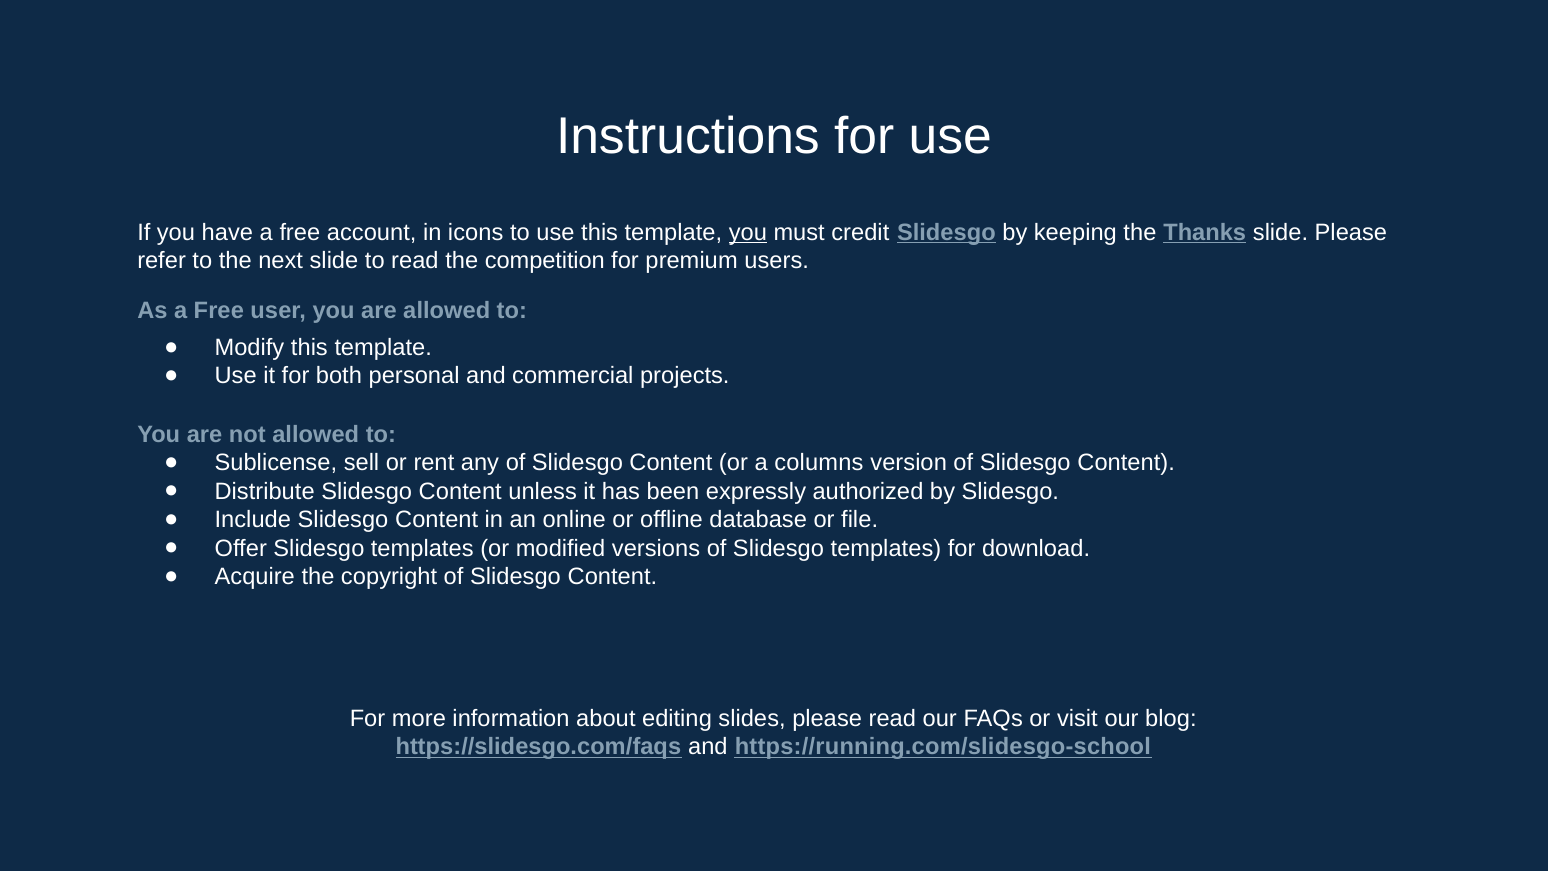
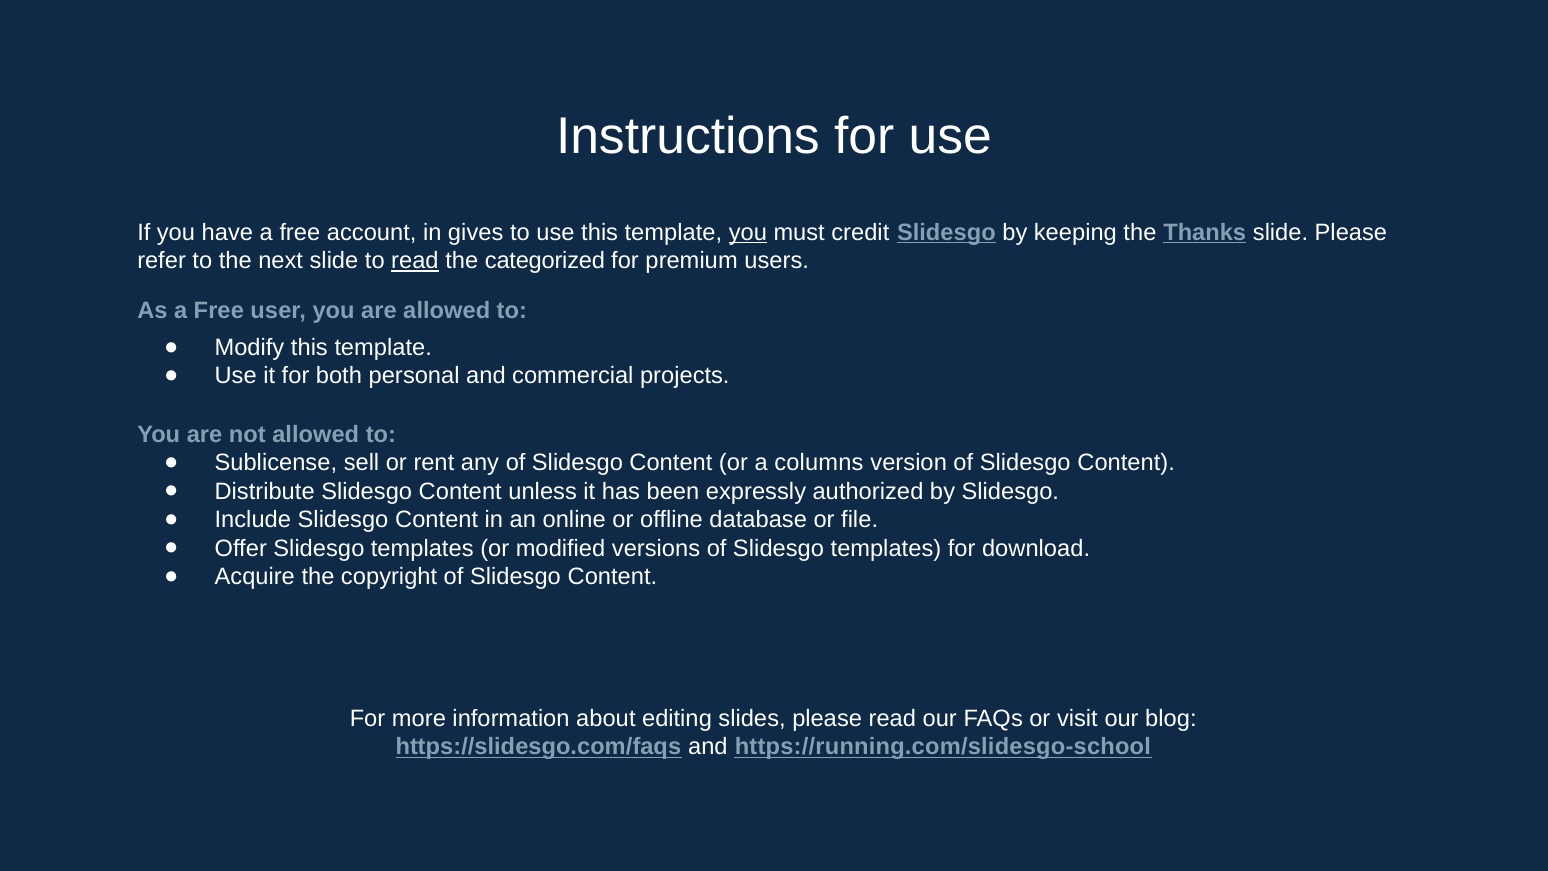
icons: icons -> gives
read at (415, 261) underline: none -> present
competition: competition -> categorized
